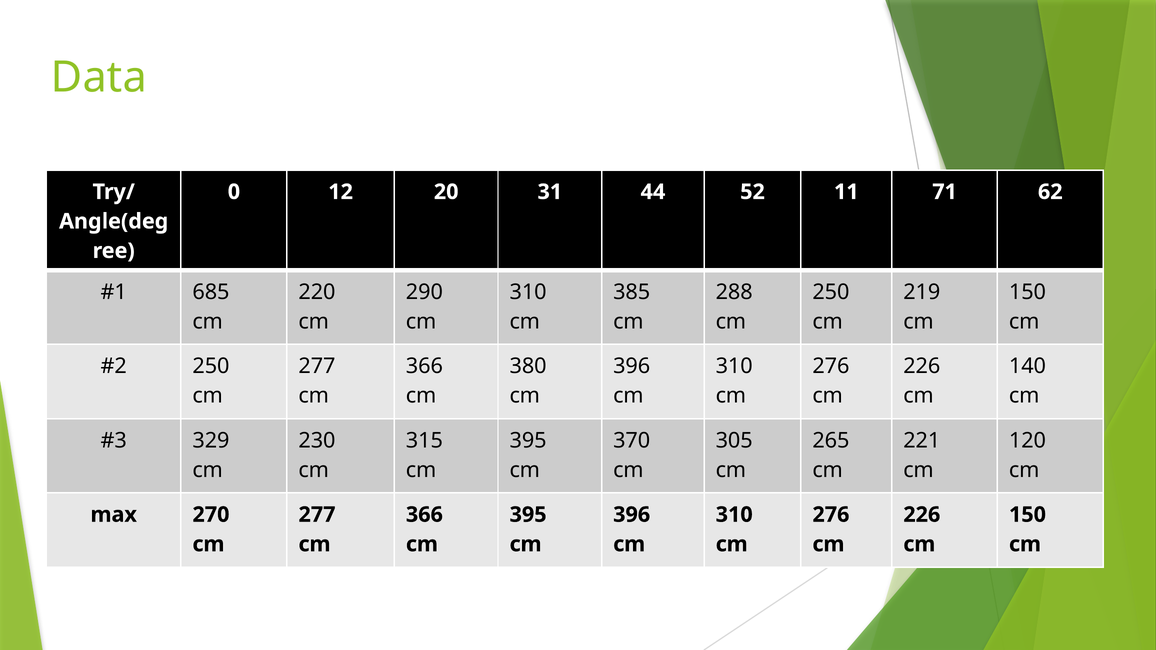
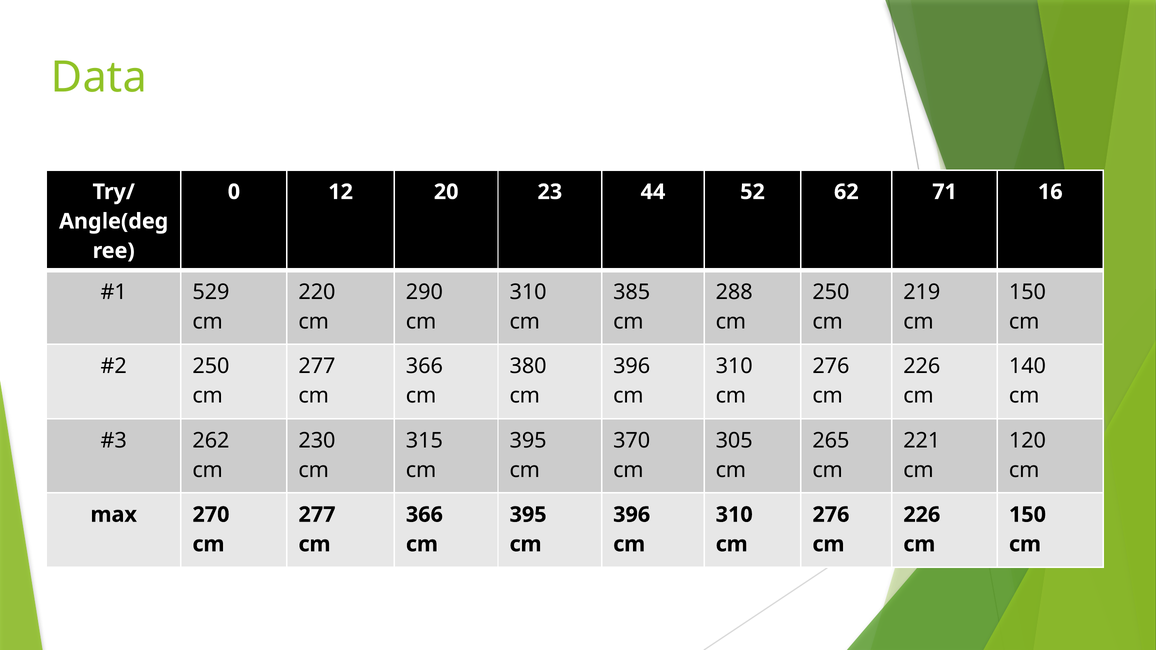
31: 31 -> 23
11: 11 -> 62
62: 62 -> 16
685: 685 -> 529
329: 329 -> 262
